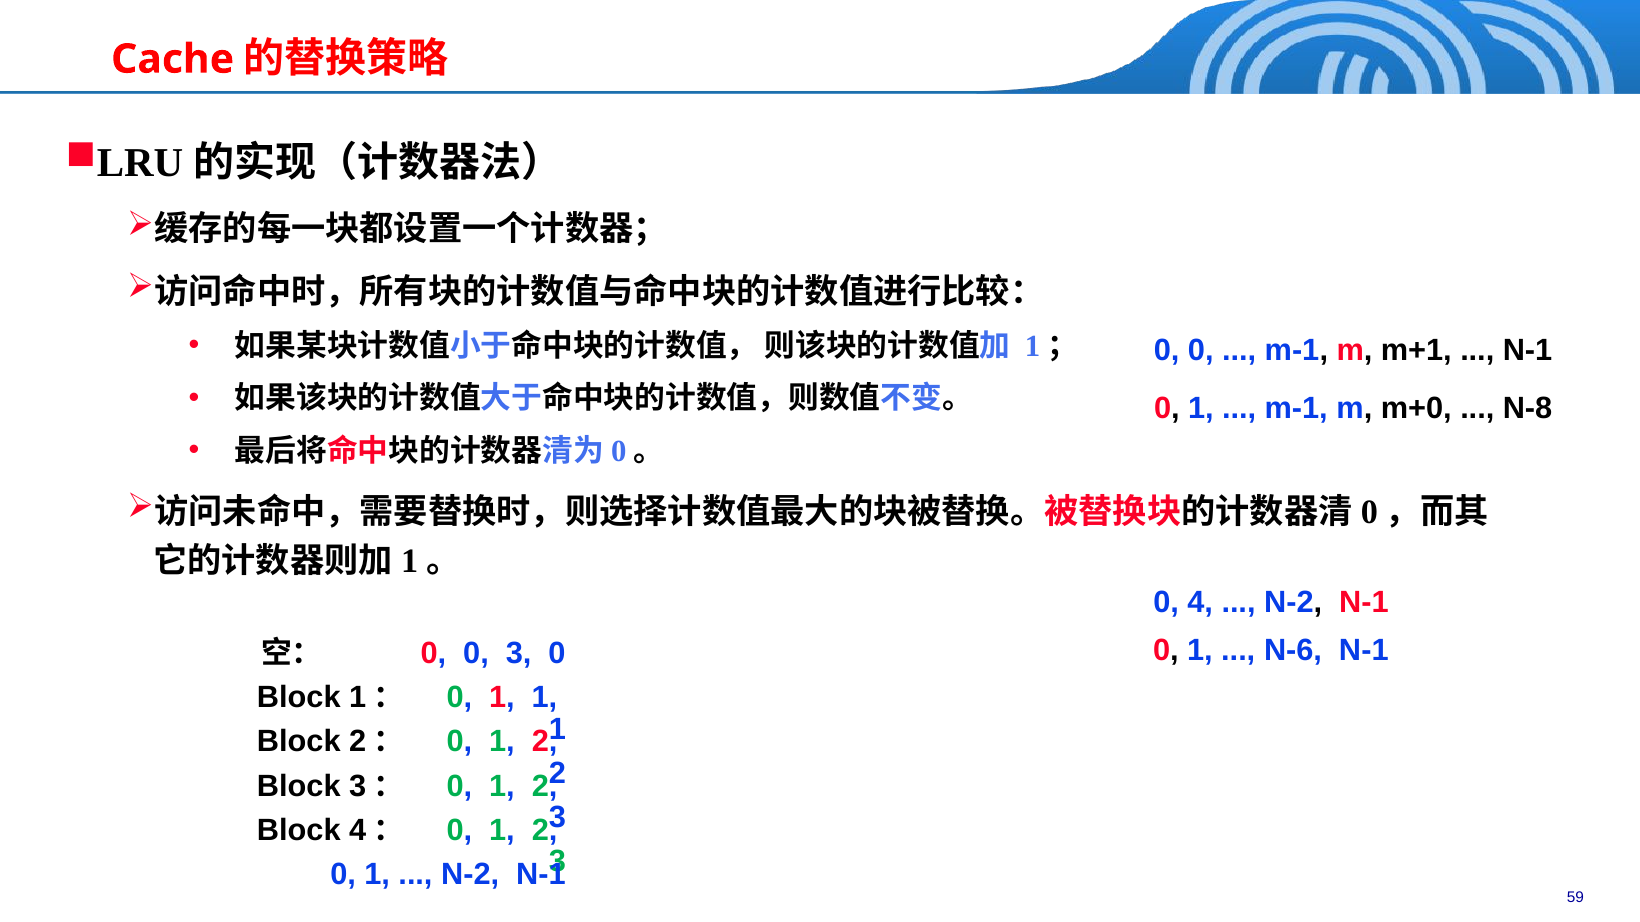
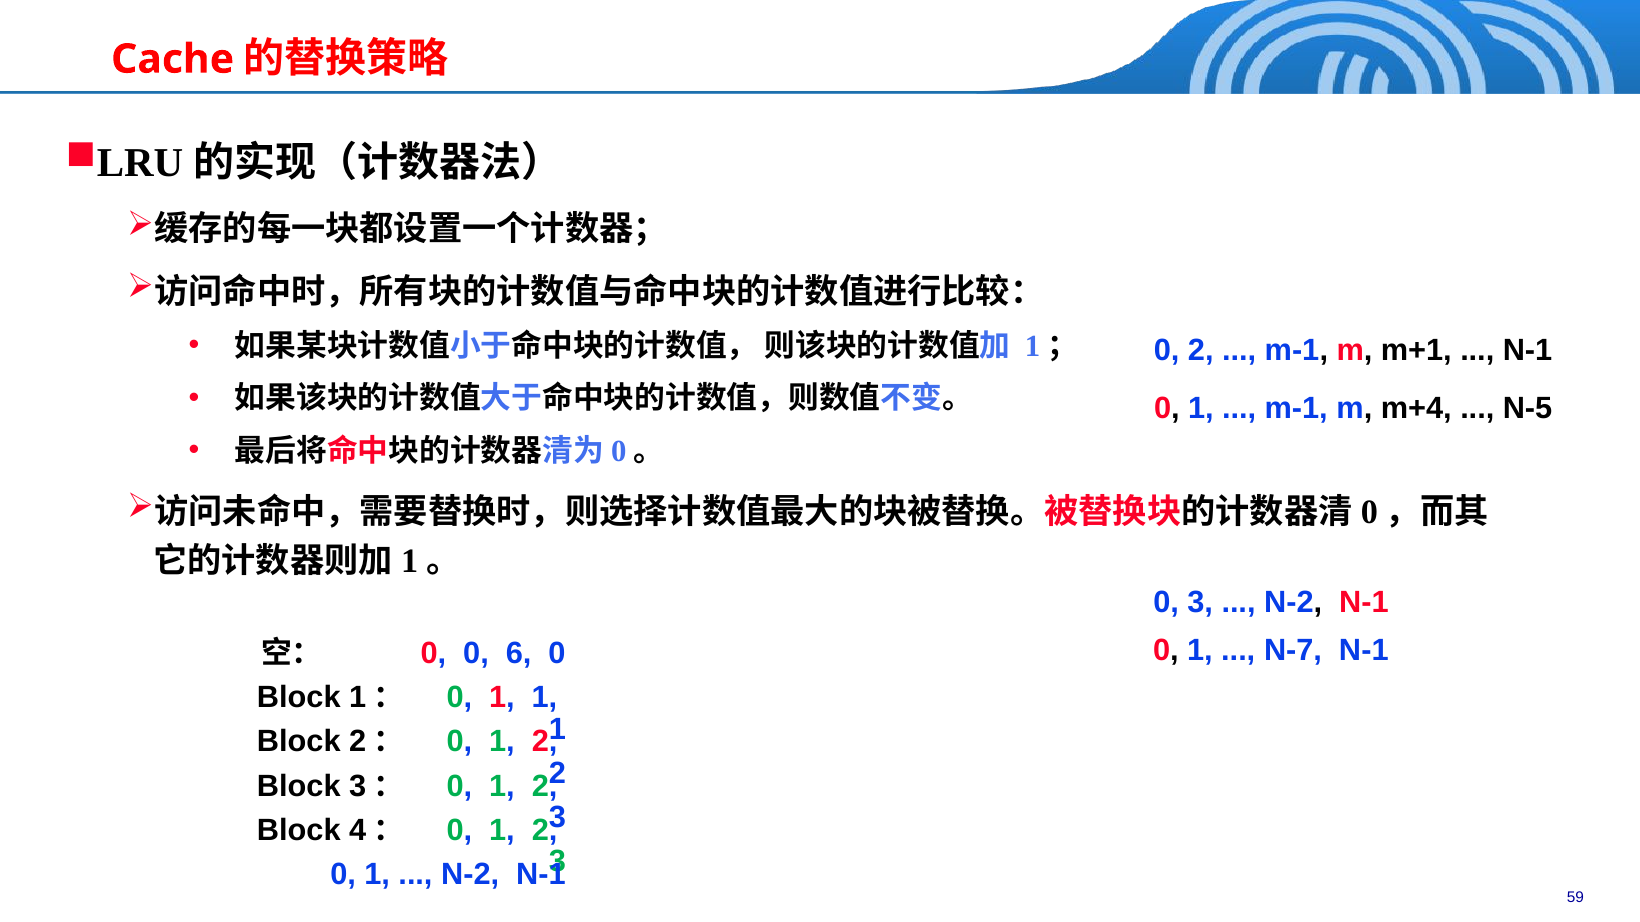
0 at (1201, 351): 0 -> 2
m+0: m+0 -> m+4
N-8: N-8 -> N-5
0 4: 4 -> 3
N-6: N-6 -> N-7
0 3: 3 -> 6
